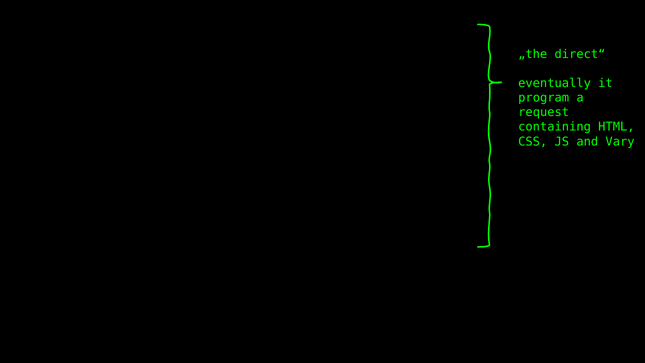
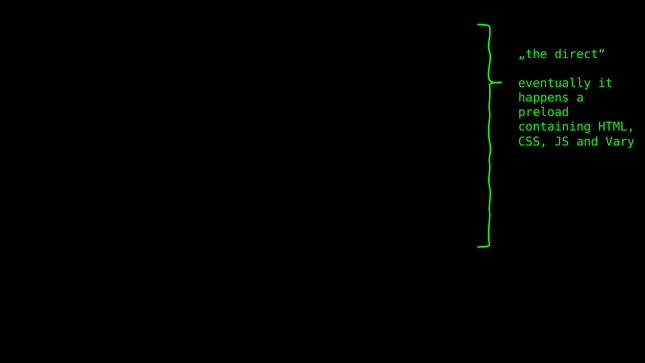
program: program -> happens
request: request -> preload
